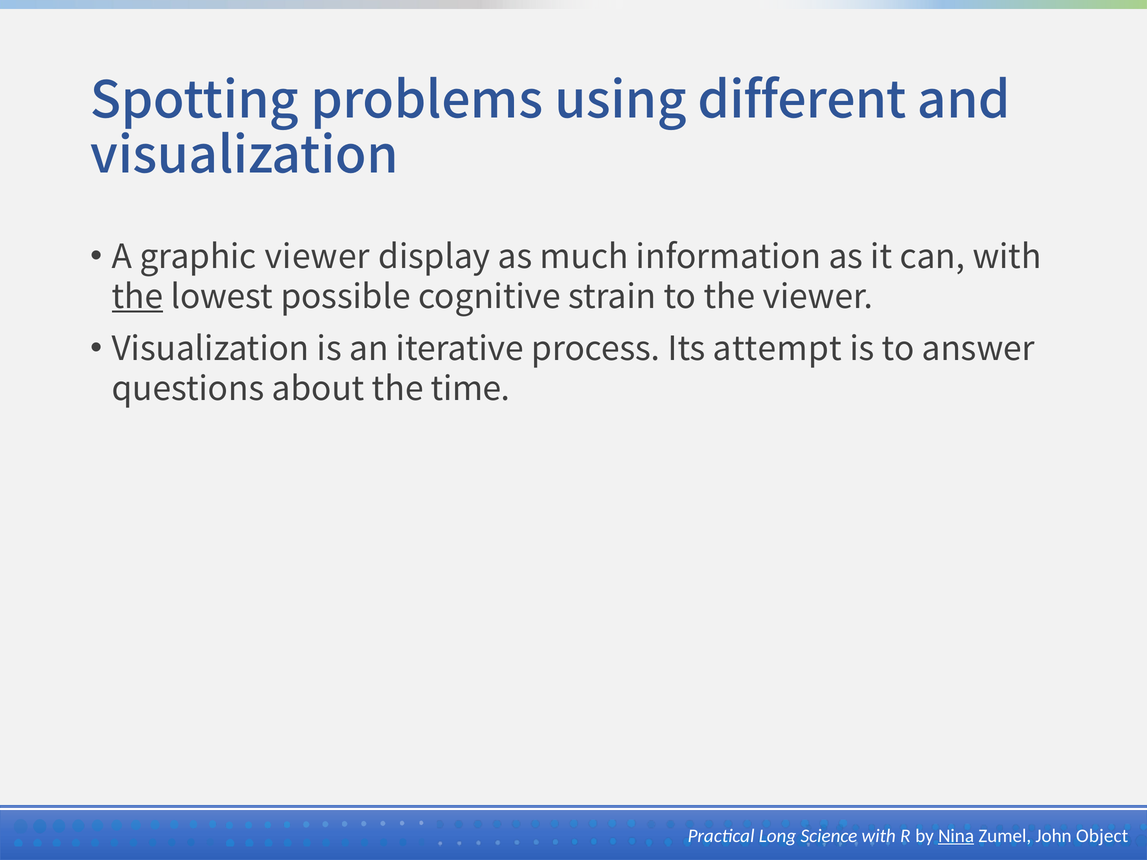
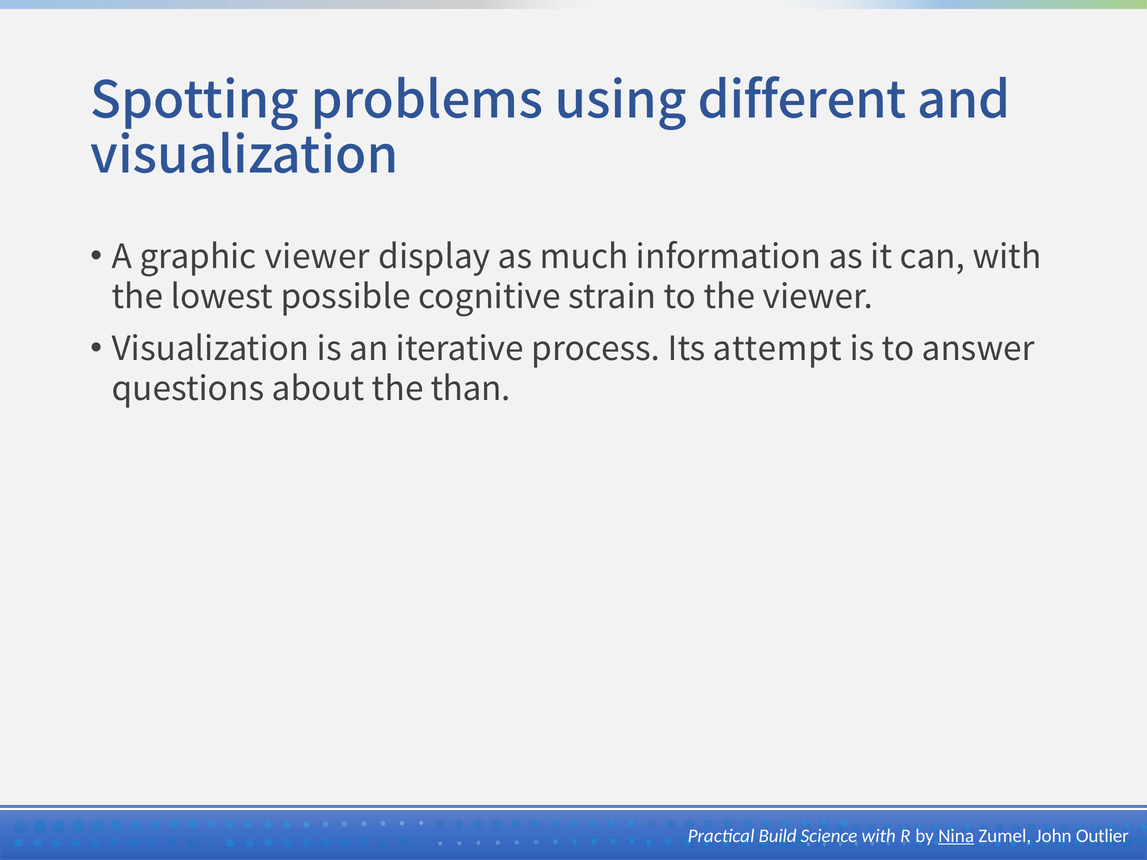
the at (138, 297) underline: present -> none
time: time -> than
Long: Long -> Build
Object: Object -> Outlier
